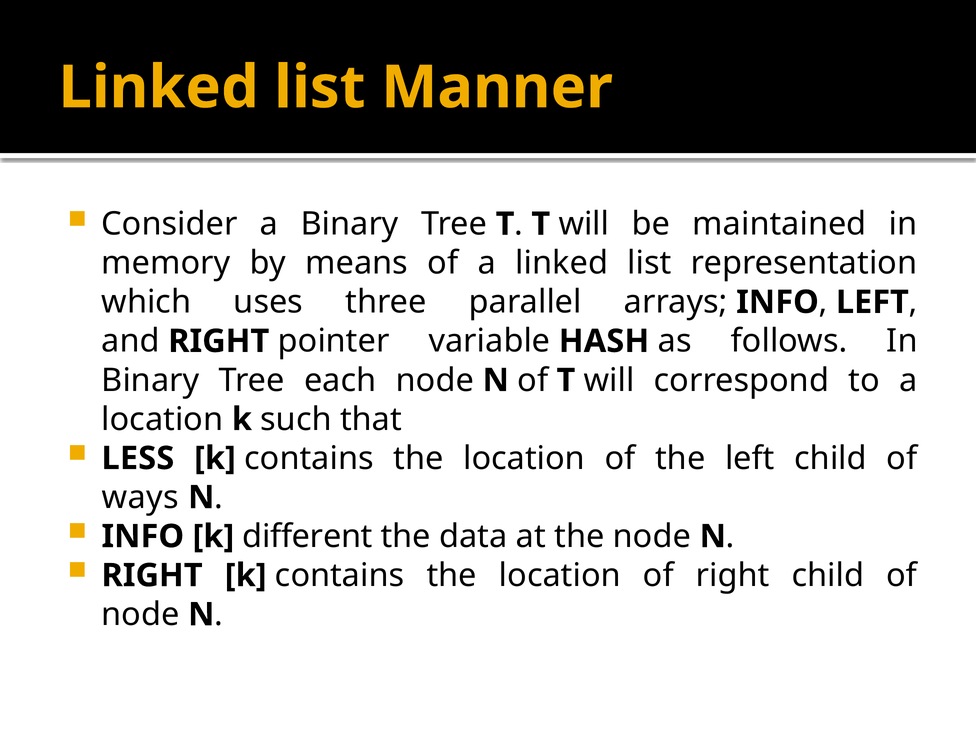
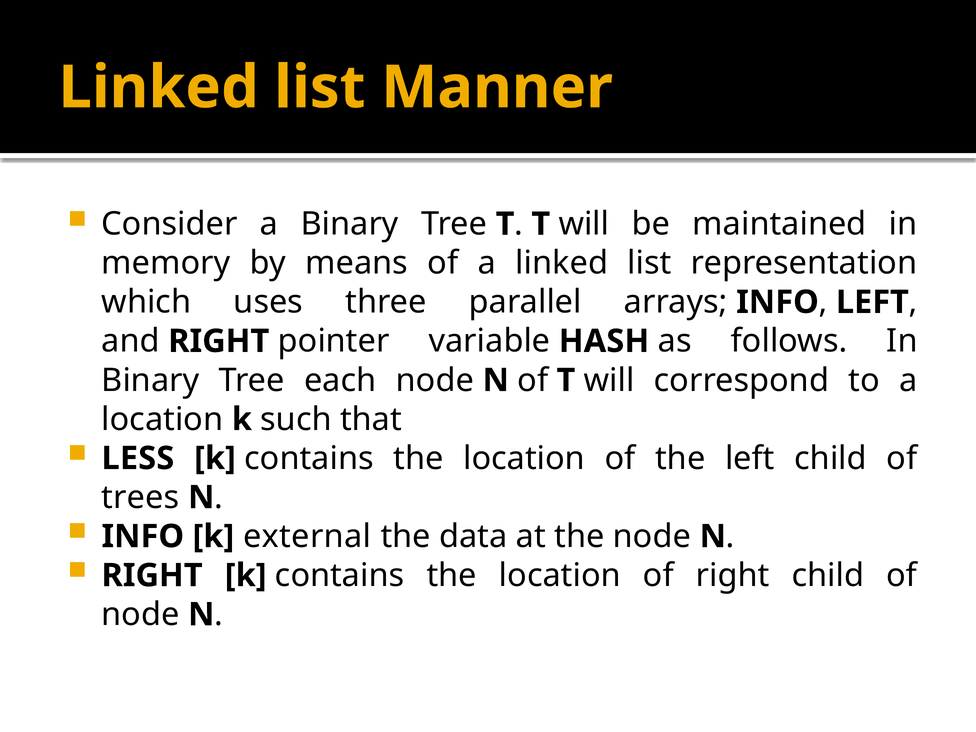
ways: ways -> trees
different: different -> external
